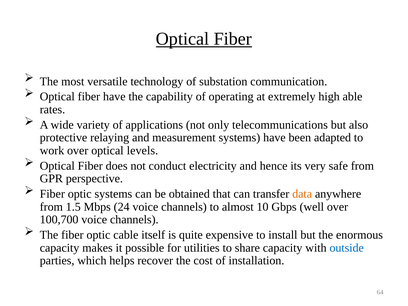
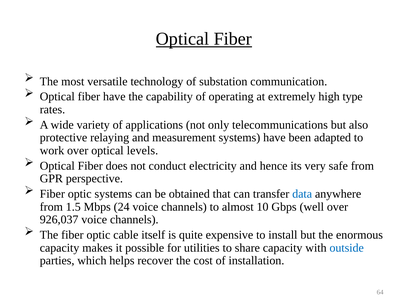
able: able -> type
data colour: orange -> blue
100,700: 100,700 -> 926,037
